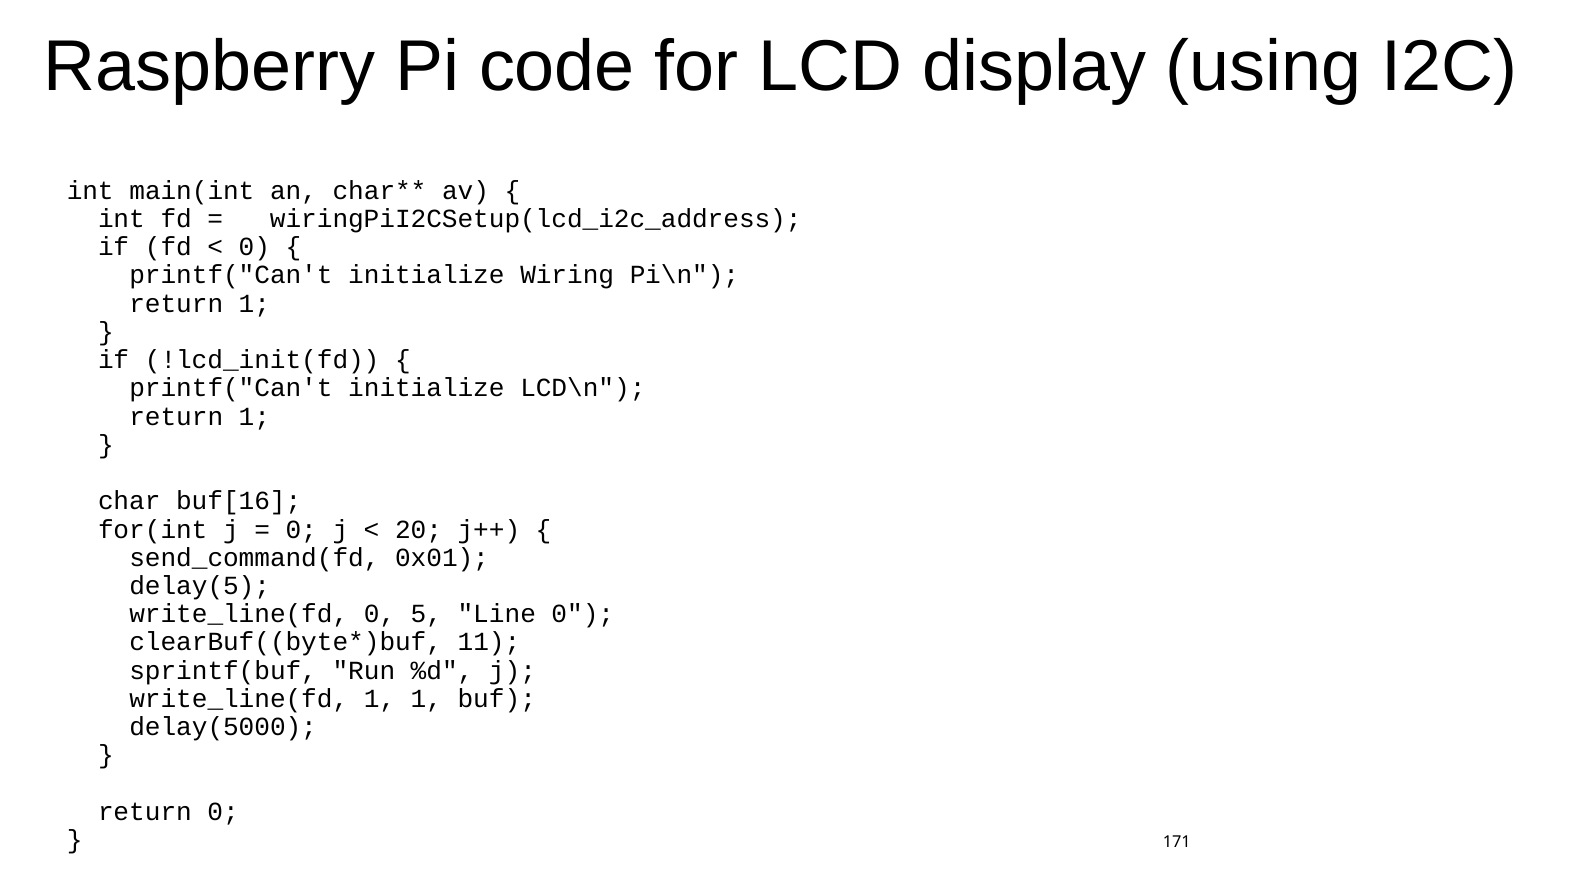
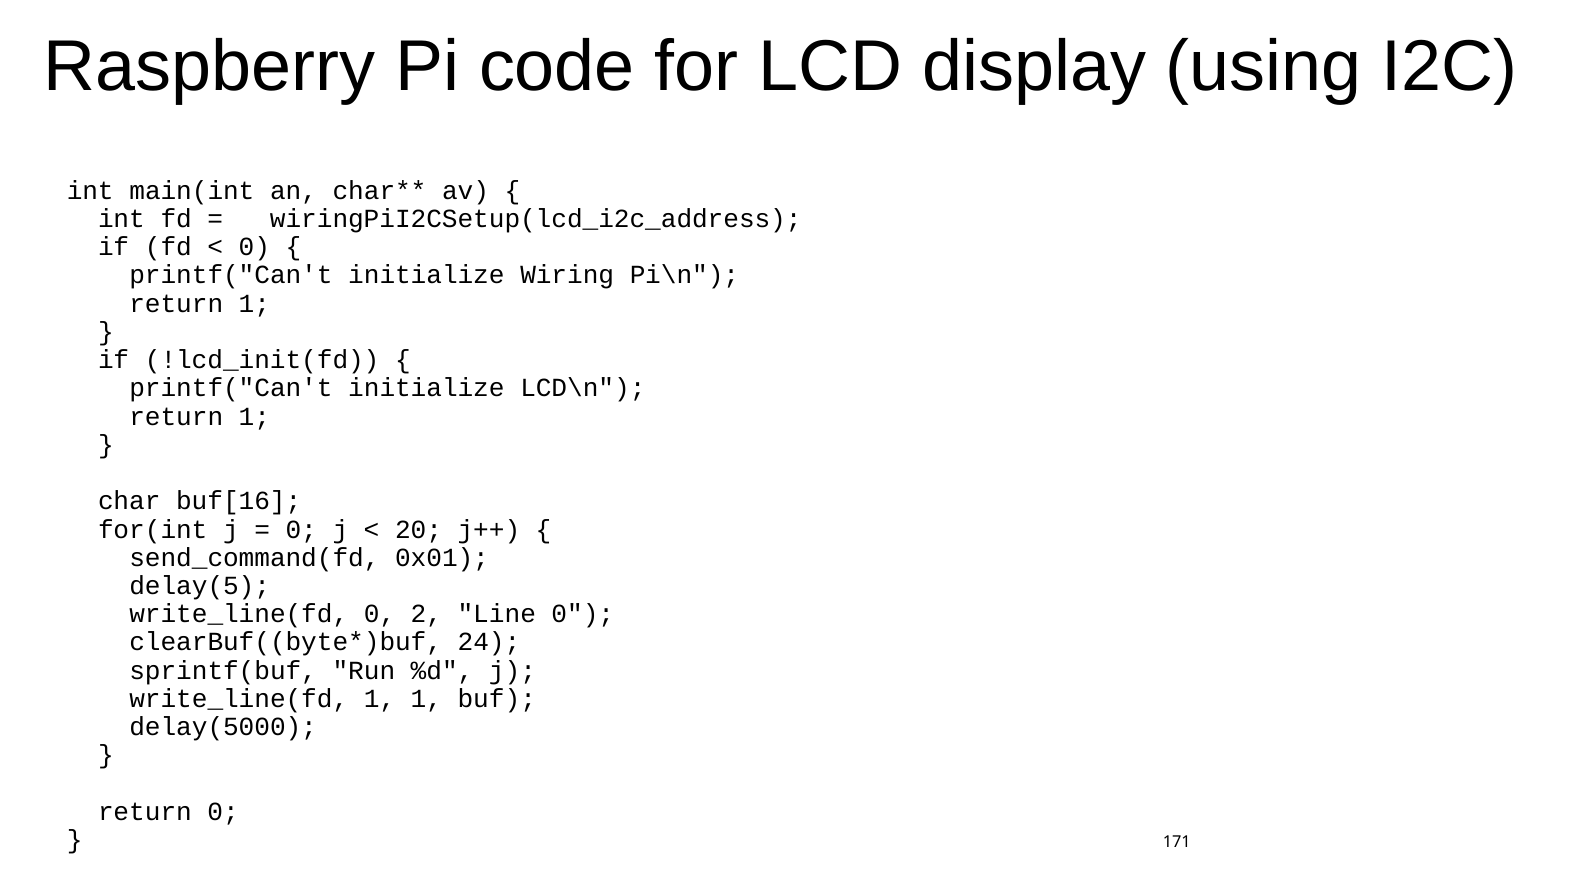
5: 5 -> 2
11: 11 -> 24
